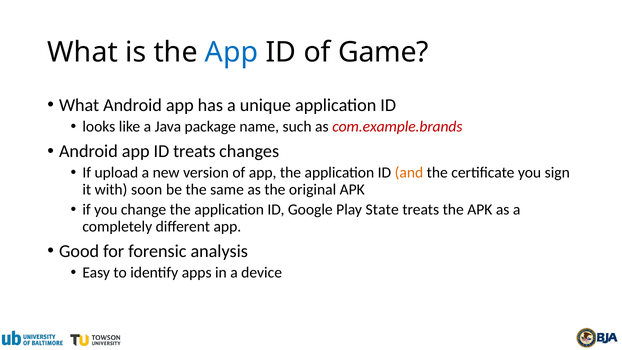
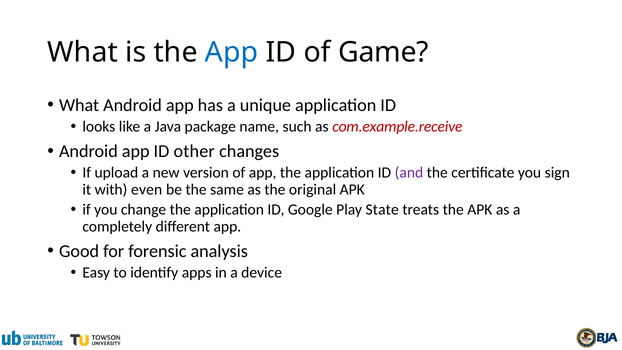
com.example.brands: com.example.brands -> com.example.receive
ID treats: treats -> other
and colour: orange -> purple
soon: soon -> even
